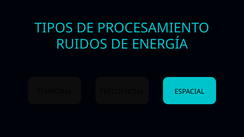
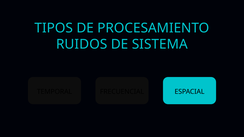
ENERGÍA: ENERGÍA -> SISTEMA
